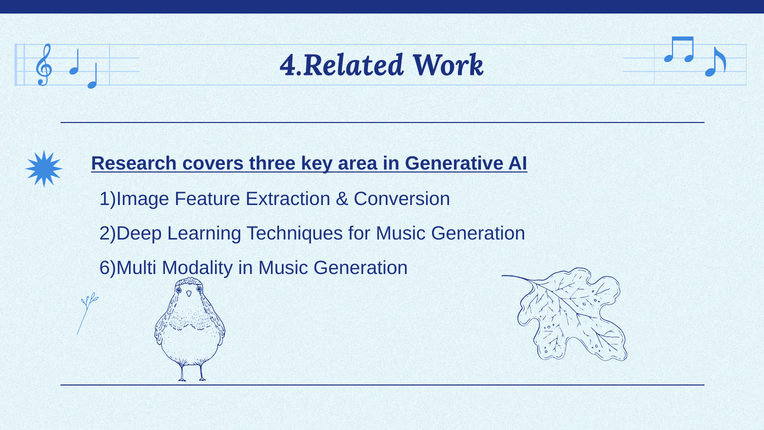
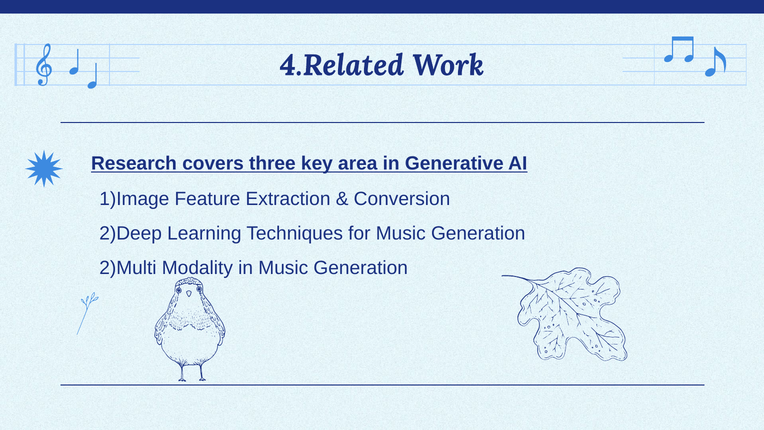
6)Multi: 6)Multi -> 2)Multi
